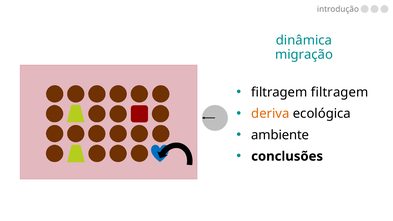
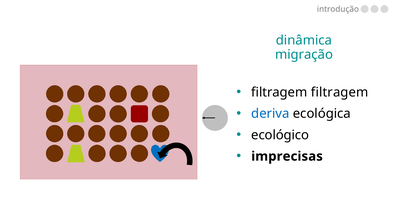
deriva colour: orange -> blue
ambiente: ambiente -> ecológico
conclusões: conclusões -> imprecisas
